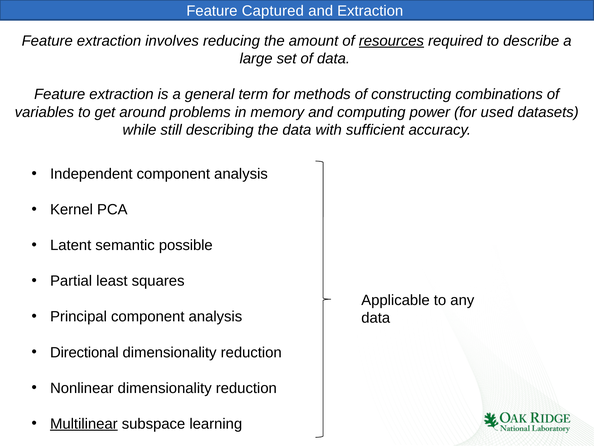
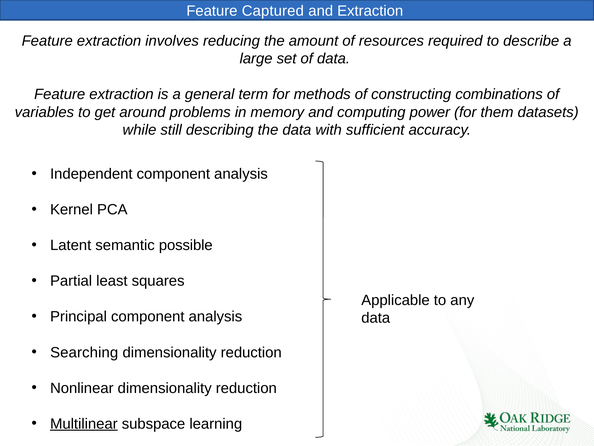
resources underline: present -> none
used: used -> them
Directional: Directional -> Searching
